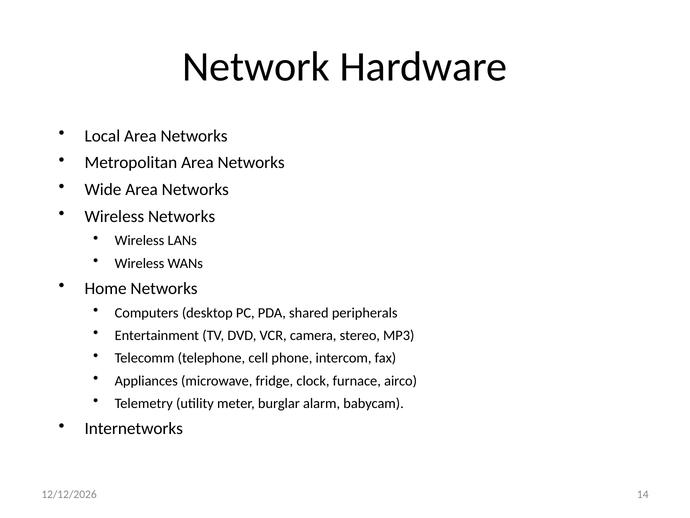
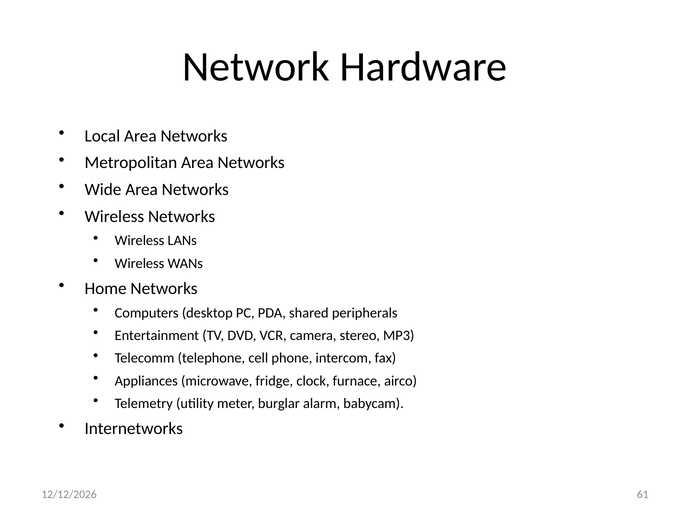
14: 14 -> 61
